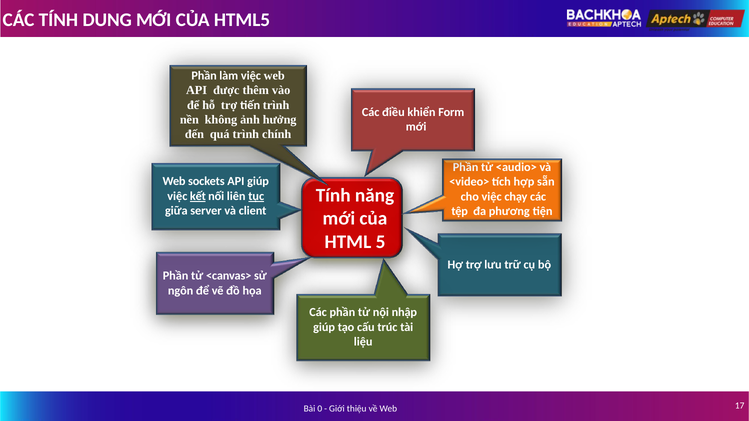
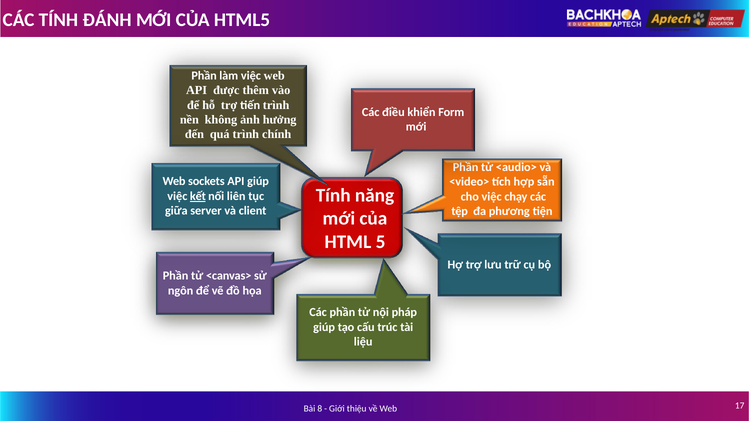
DUNG: DUNG -> ĐÁNH
tục underline: present -> none
nhập: nhập -> pháp
0: 0 -> 8
